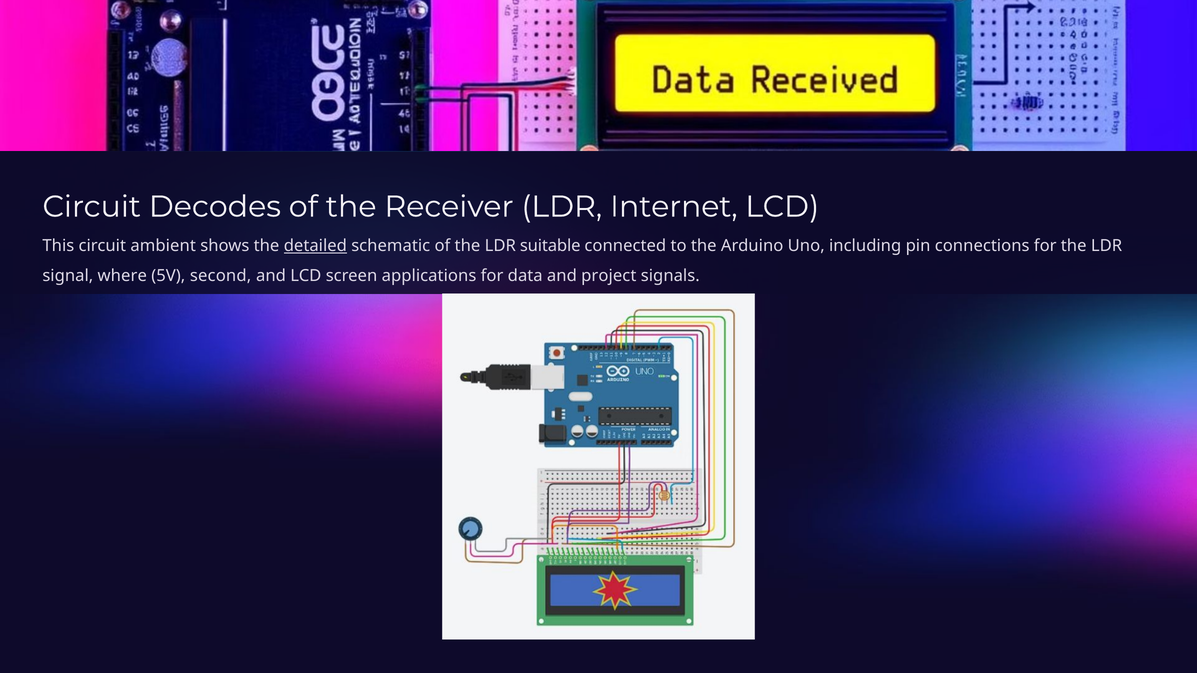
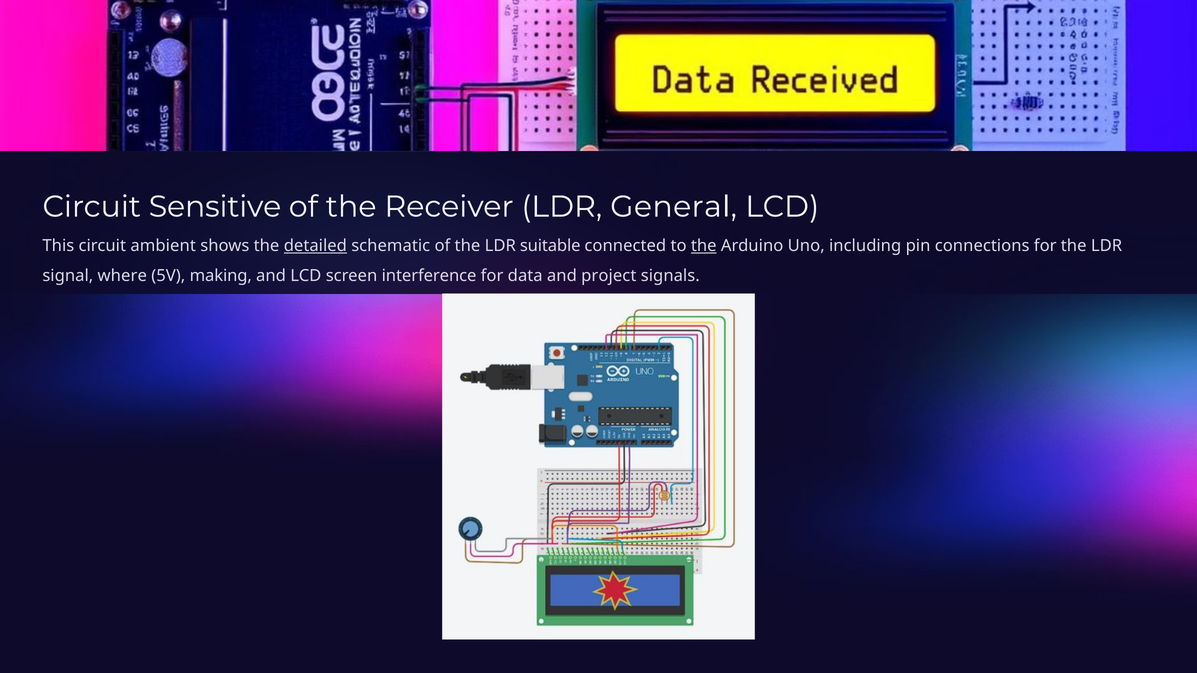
Decodes: Decodes -> Sensitive
Internet: Internet -> General
the at (704, 246) underline: none -> present
second: second -> making
applications: applications -> interference
